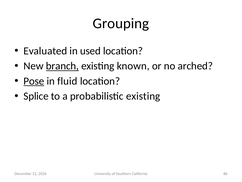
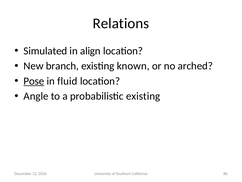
Grouping: Grouping -> Relations
Evaluated: Evaluated -> Simulated
used: used -> align
branch underline: present -> none
Splice: Splice -> Angle
